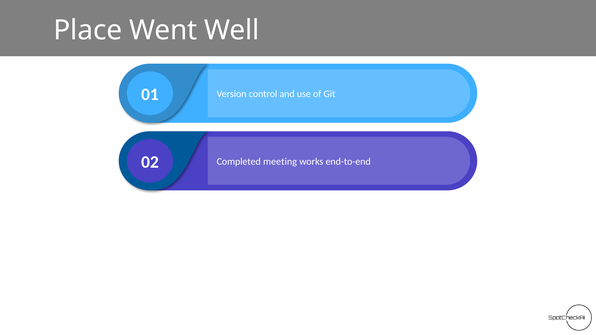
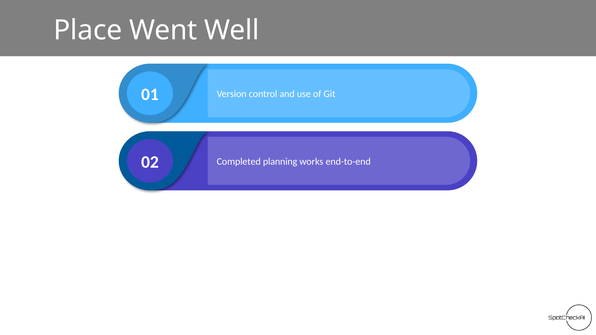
meeting: meeting -> planning
